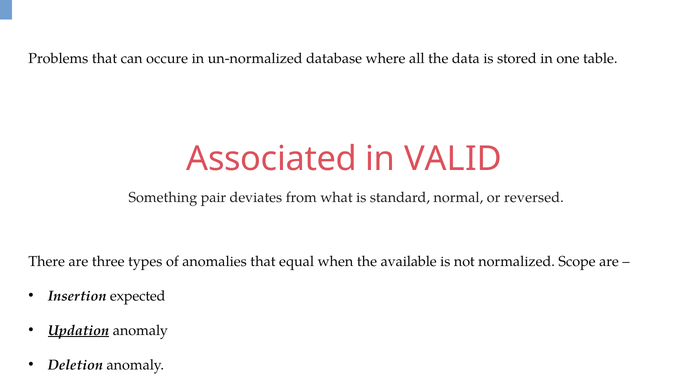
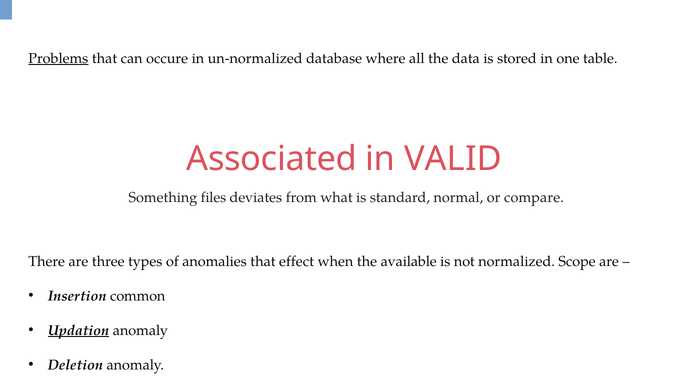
Problems underline: none -> present
pair: pair -> files
reversed: reversed -> compare
equal: equal -> effect
expected: expected -> common
